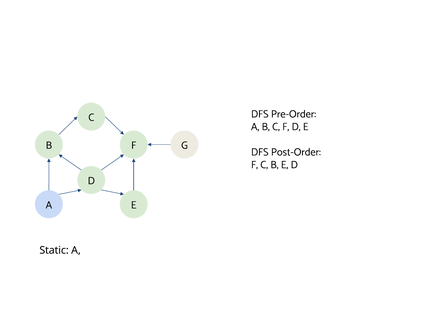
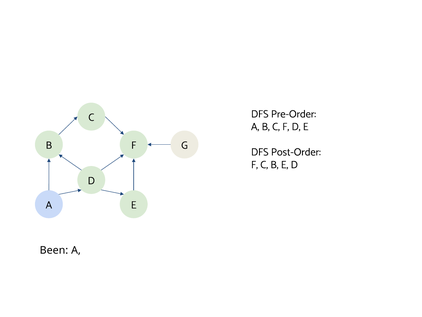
Static: Static -> Been
